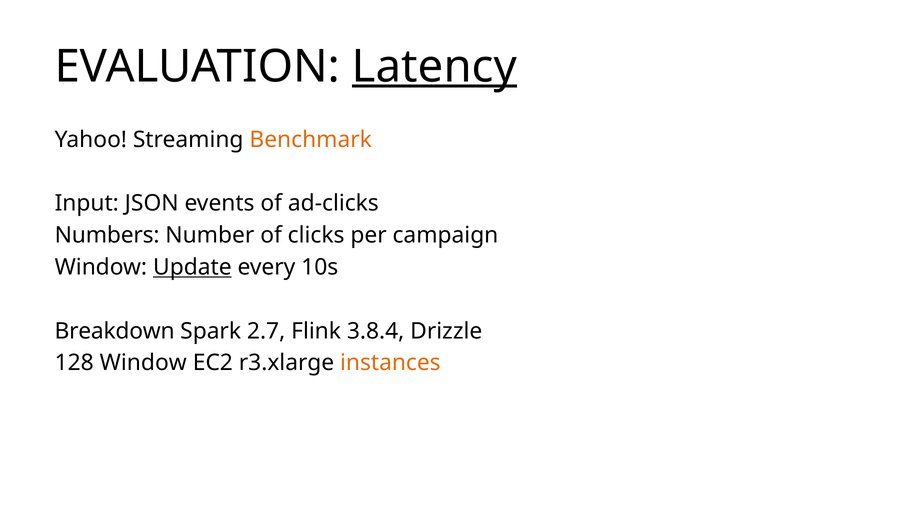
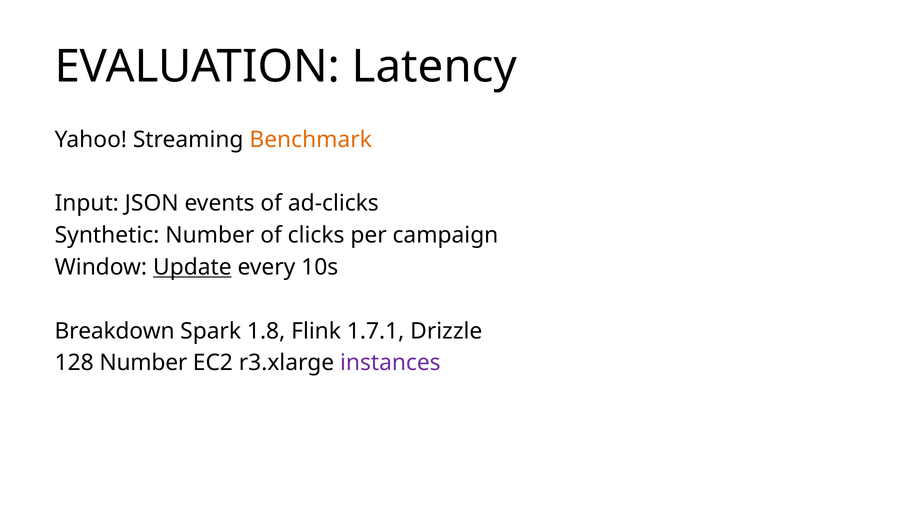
Latency underline: present -> none
Numbers: Numbers -> Synthetic
2.7: 2.7 -> 1.8
3.8.4: 3.8.4 -> 1.7.1
128 Window: Window -> Number
instances colour: orange -> purple
